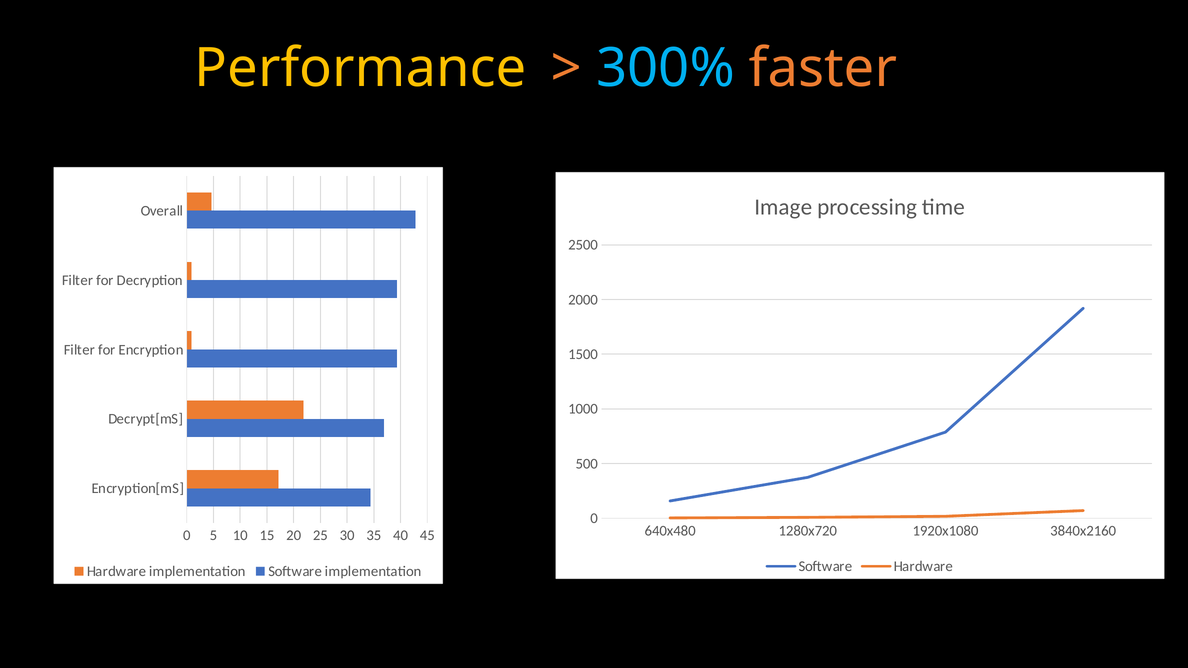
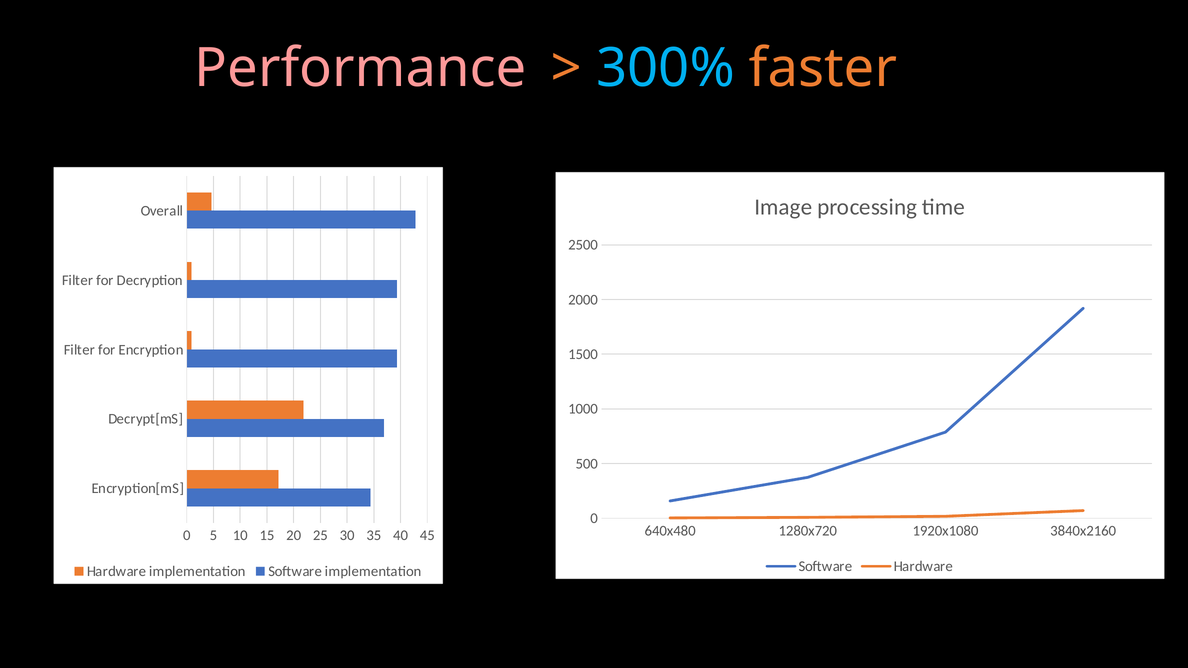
Performance colour: yellow -> pink
